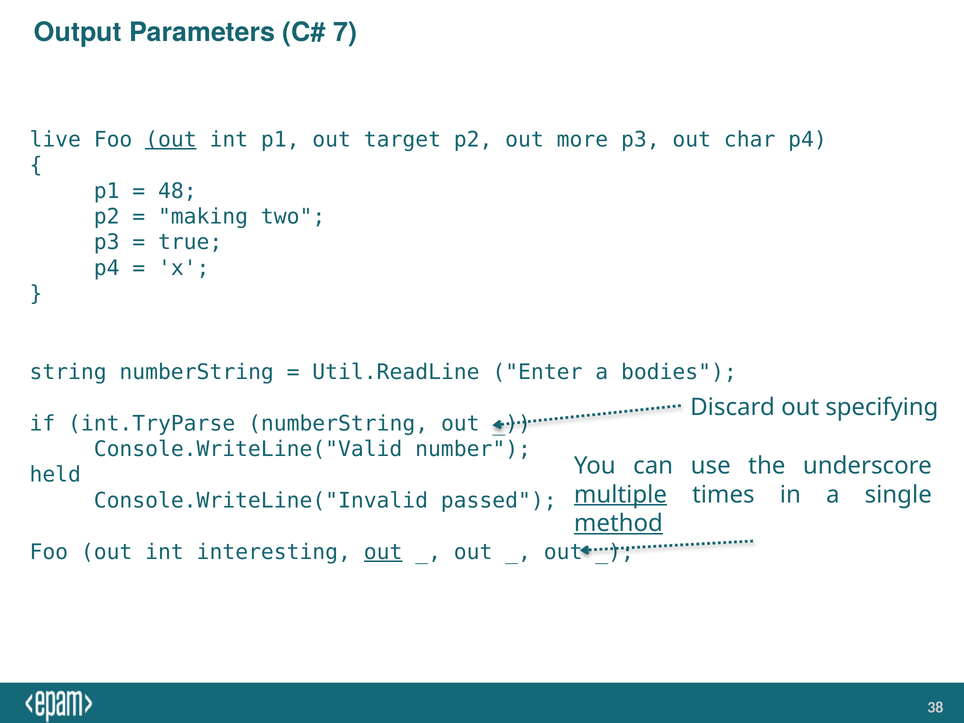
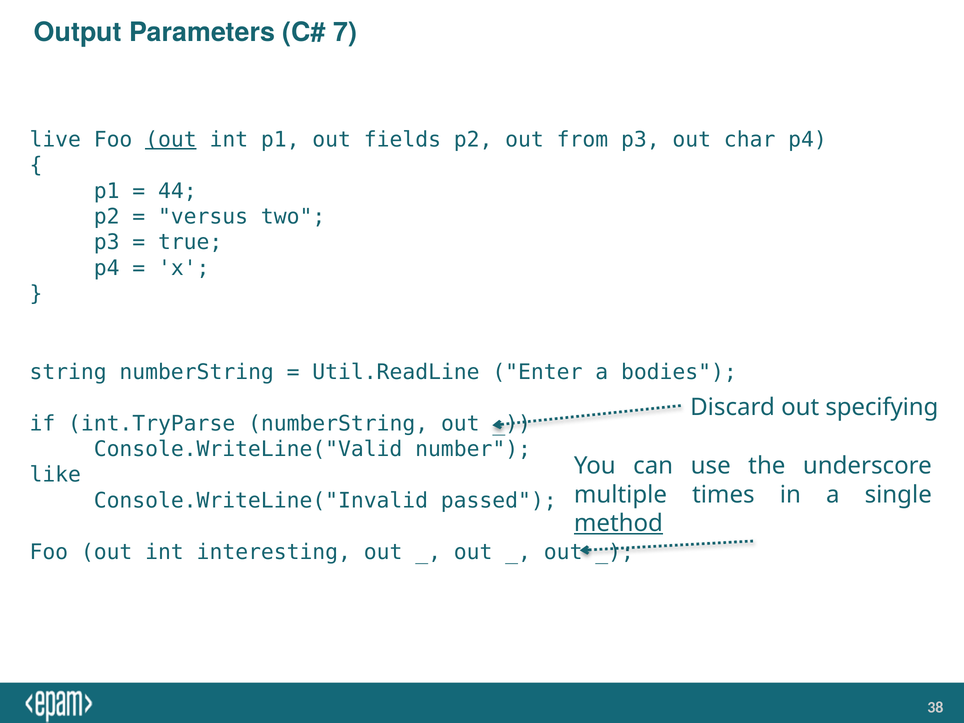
target: target -> fields
more: more -> from
48: 48 -> 44
making: making -> versus
held: held -> like
multiple underline: present -> none
out at (383, 552) underline: present -> none
